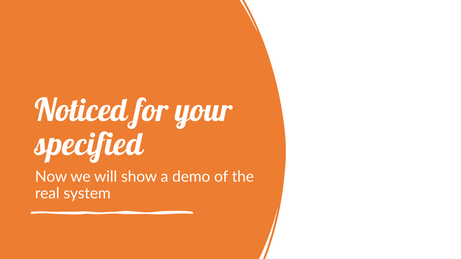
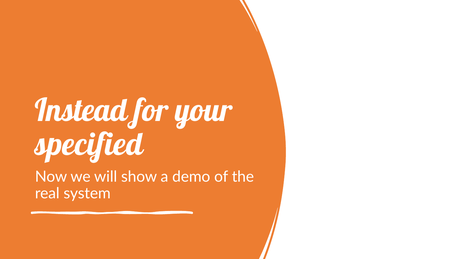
Noticed: Noticed -> Instead
